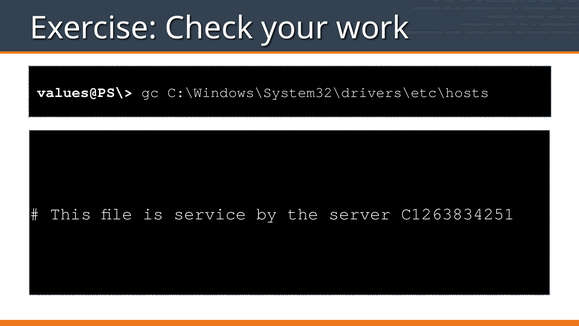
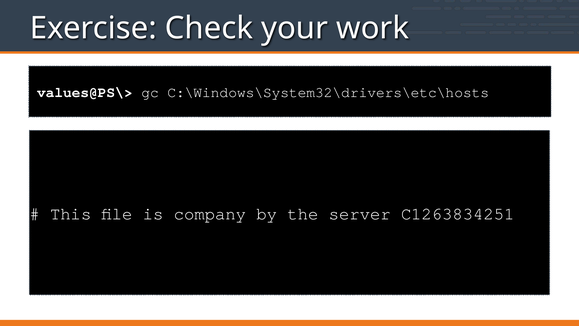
service: service -> company
